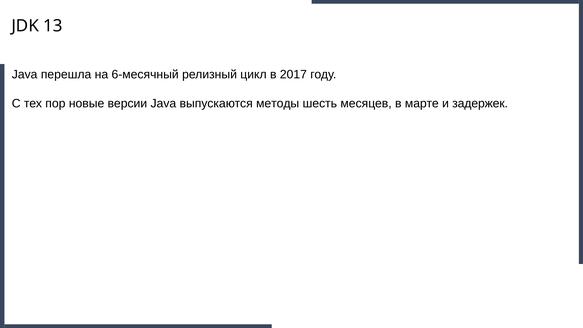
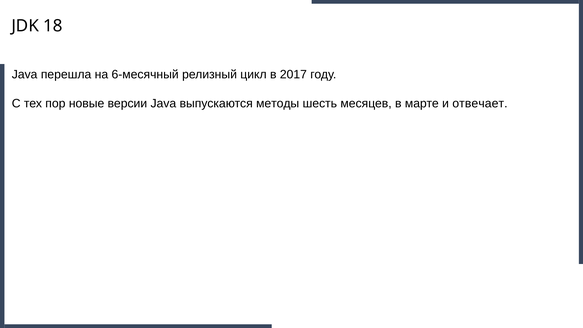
13: 13 -> 18
задержек: задержек -> отвечает
